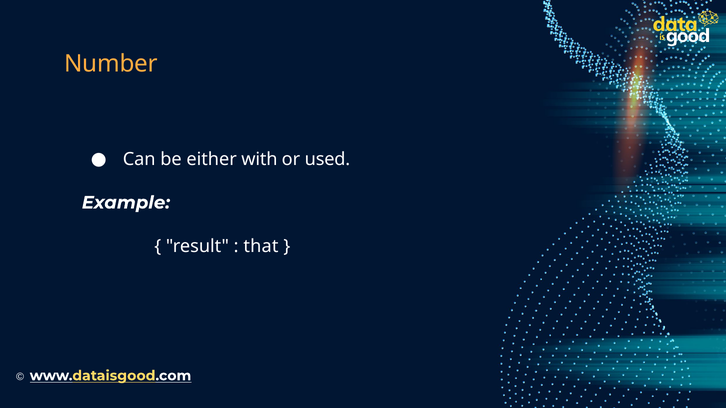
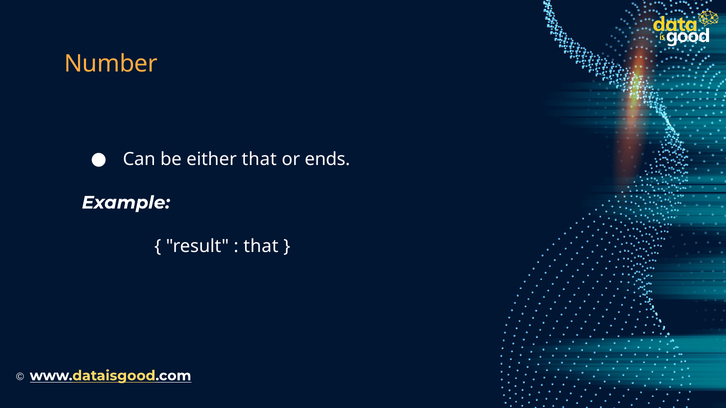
either with: with -> that
used: used -> ends
